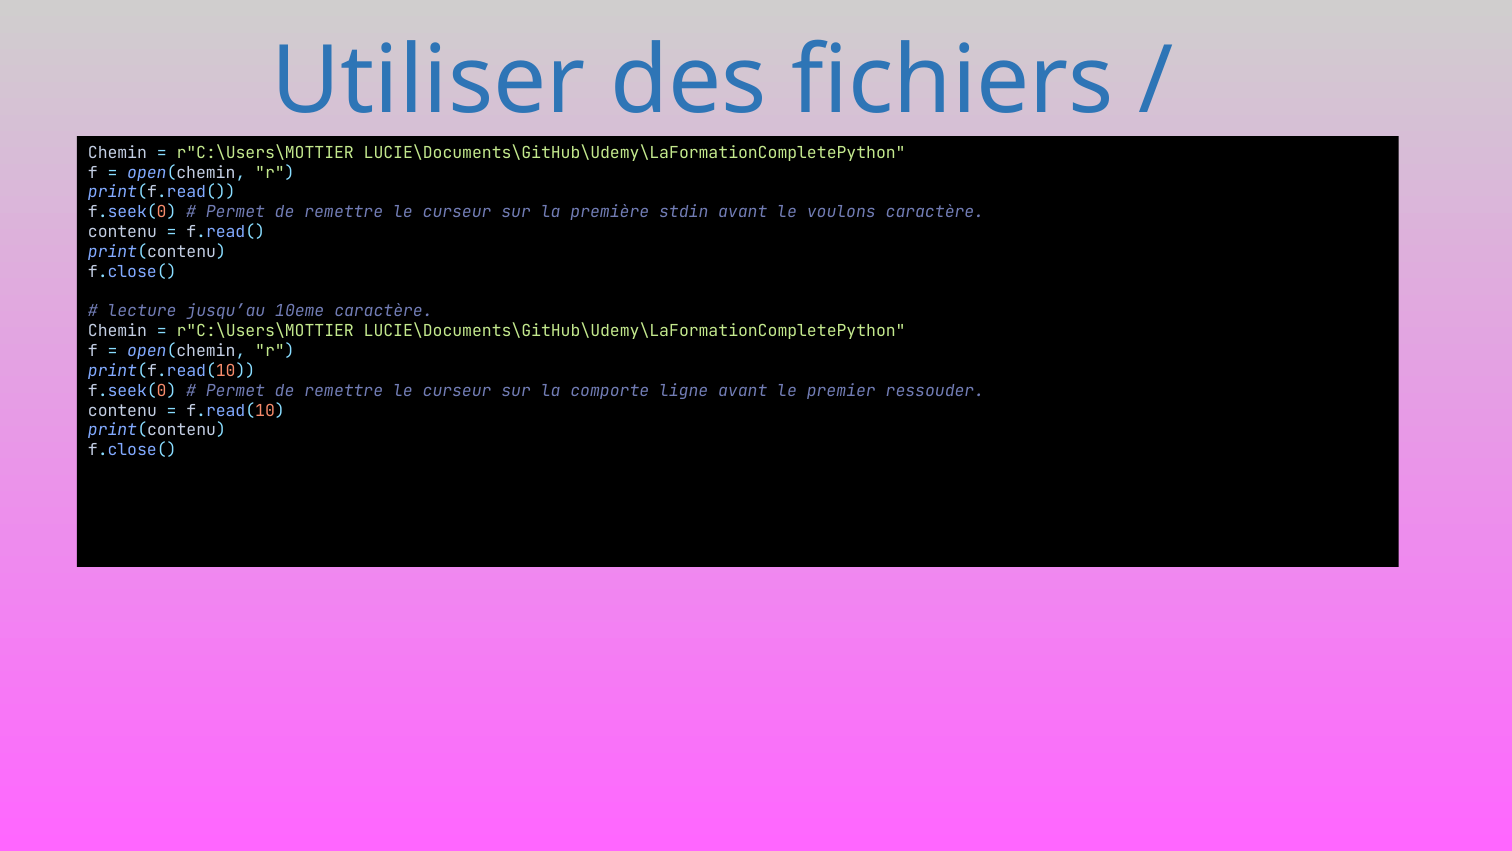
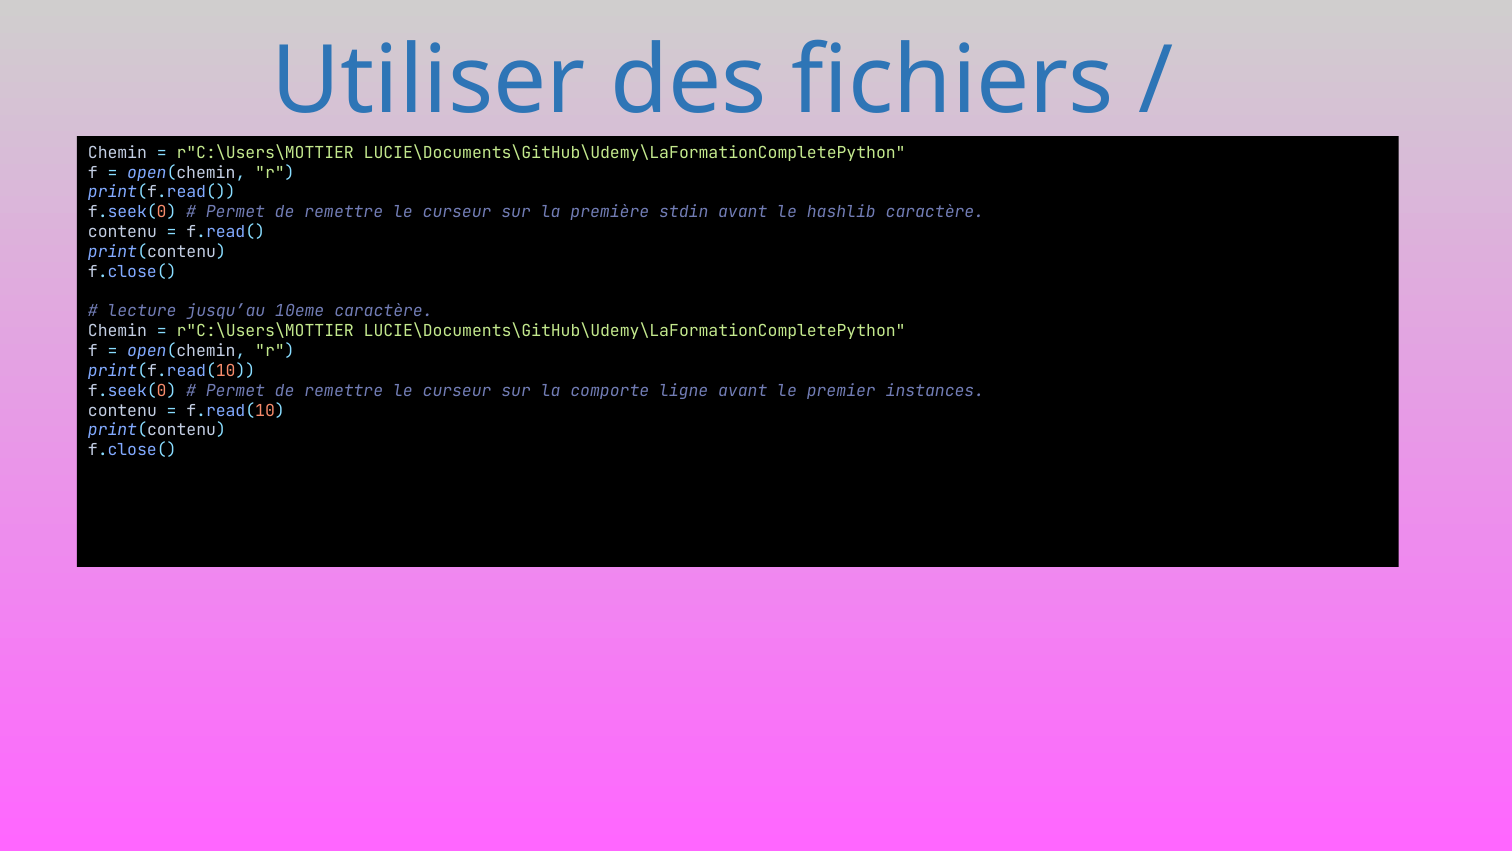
voulons: voulons -> hashlib
ressouder: ressouder -> instances
